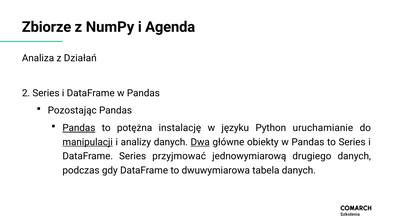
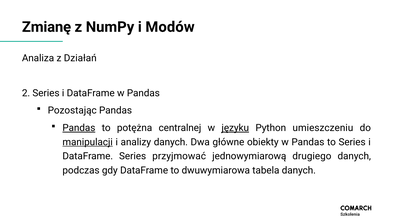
Zbiorze: Zbiorze -> Zmianę
Agenda: Agenda -> Modów
instalację: instalację -> centralnej
języku underline: none -> present
uruchamianie: uruchamianie -> umieszczeniu
Dwa underline: present -> none
